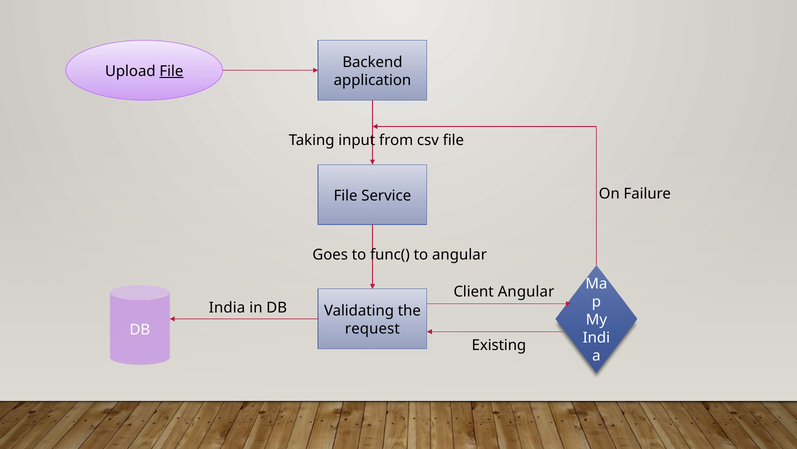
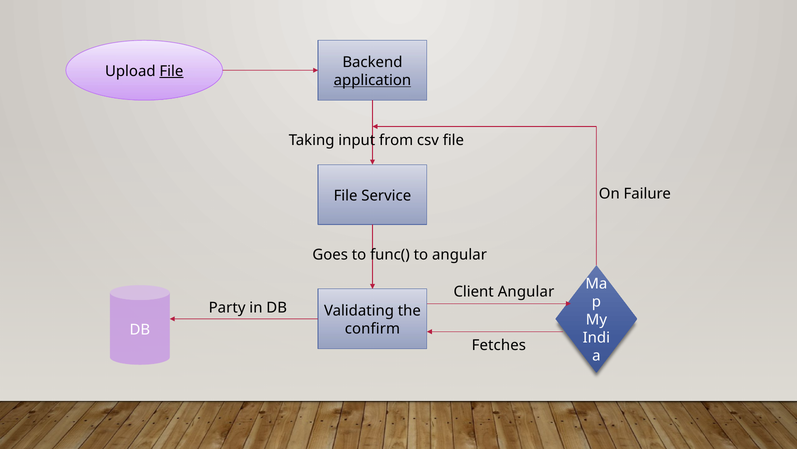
application underline: none -> present
India: India -> Party
request: request -> confirm
Existing: Existing -> Fetches
